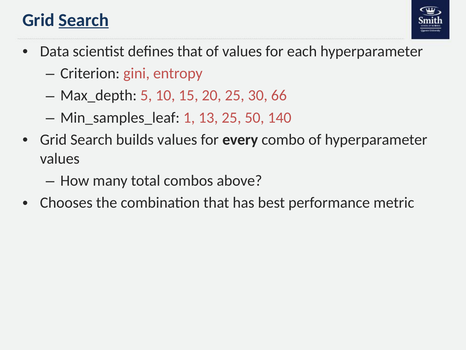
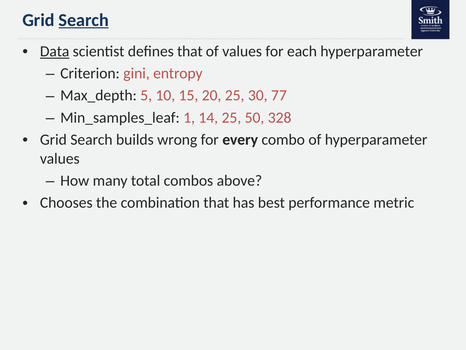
Data underline: none -> present
66: 66 -> 77
13: 13 -> 14
140: 140 -> 328
builds values: values -> wrong
